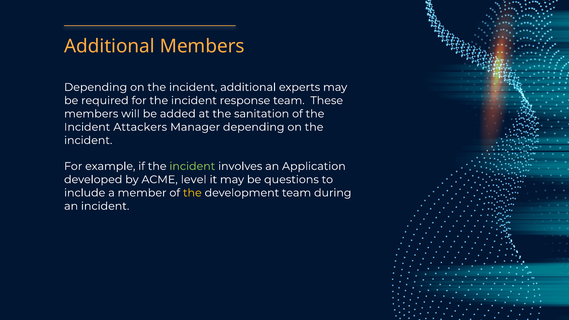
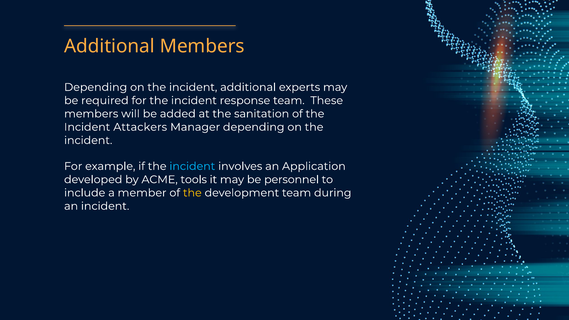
incident at (192, 166) colour: light green -> light blue
level: level -> tools
questions: questions -> personnel
